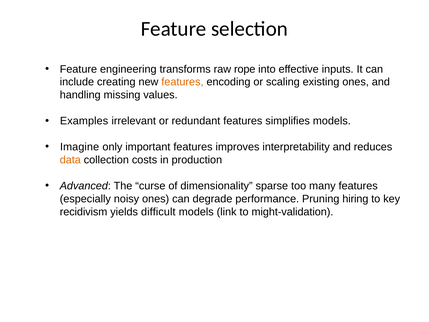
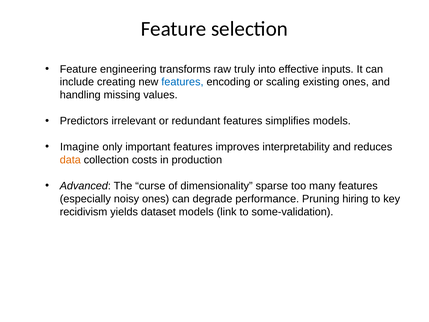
rope: rope -> truly
features at (182, 82) colour: orange -> blue
Examples: Examples -> Predictors
difficult: difficult -> dataset
might-validation: might-validation -> some-validation
